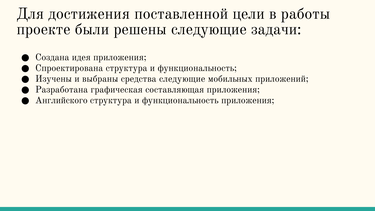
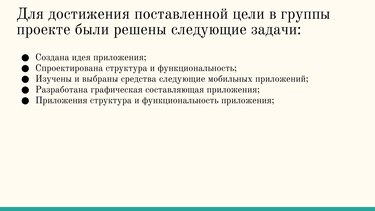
работы: работы -> группы
Английского at (61, 100): Английского -> Приложения
